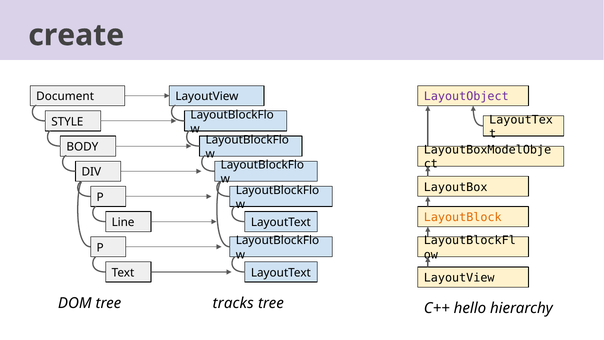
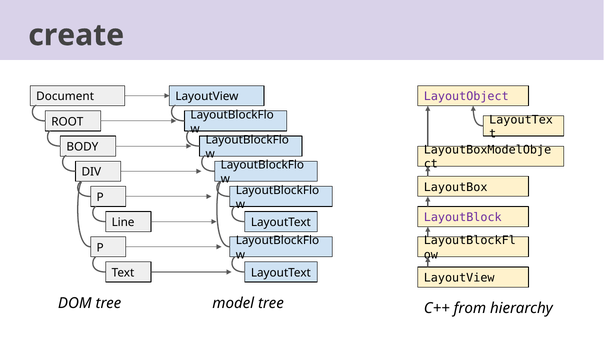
STYLE: STYLE -> ROOT
LayoutBlock colour: orange -> purple
tracks: tracks -> model
hello: hello -> from
